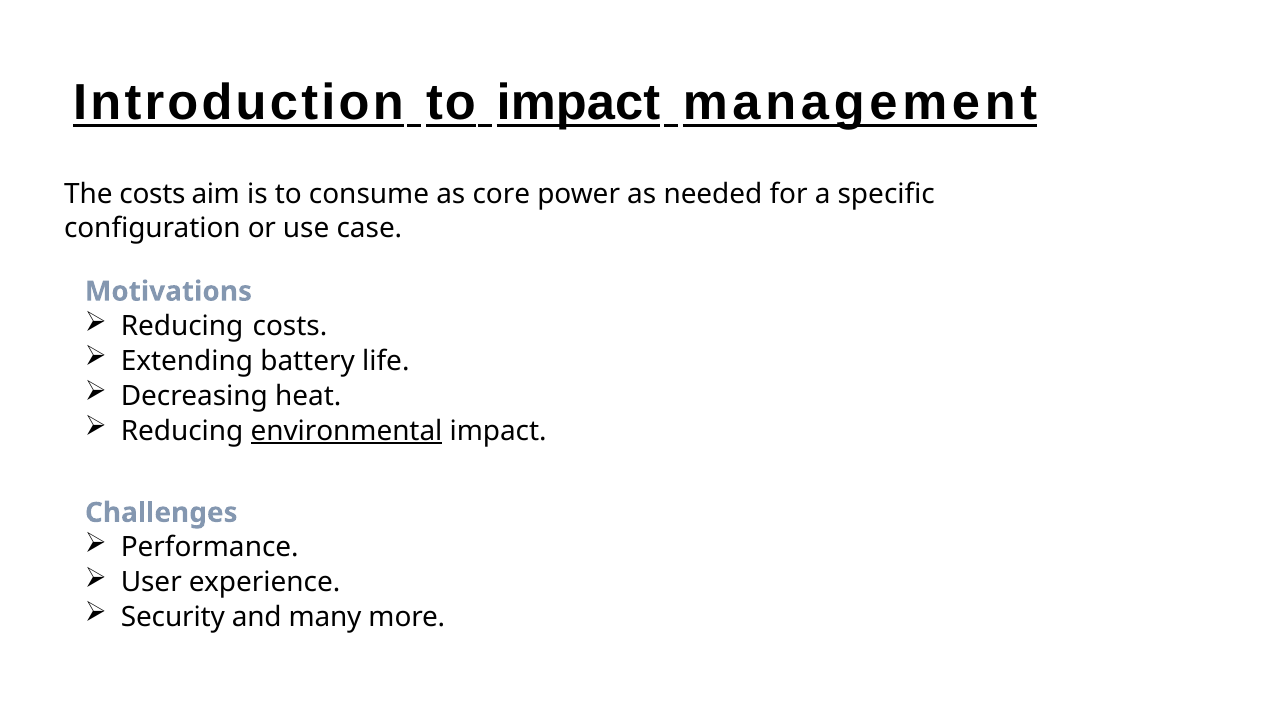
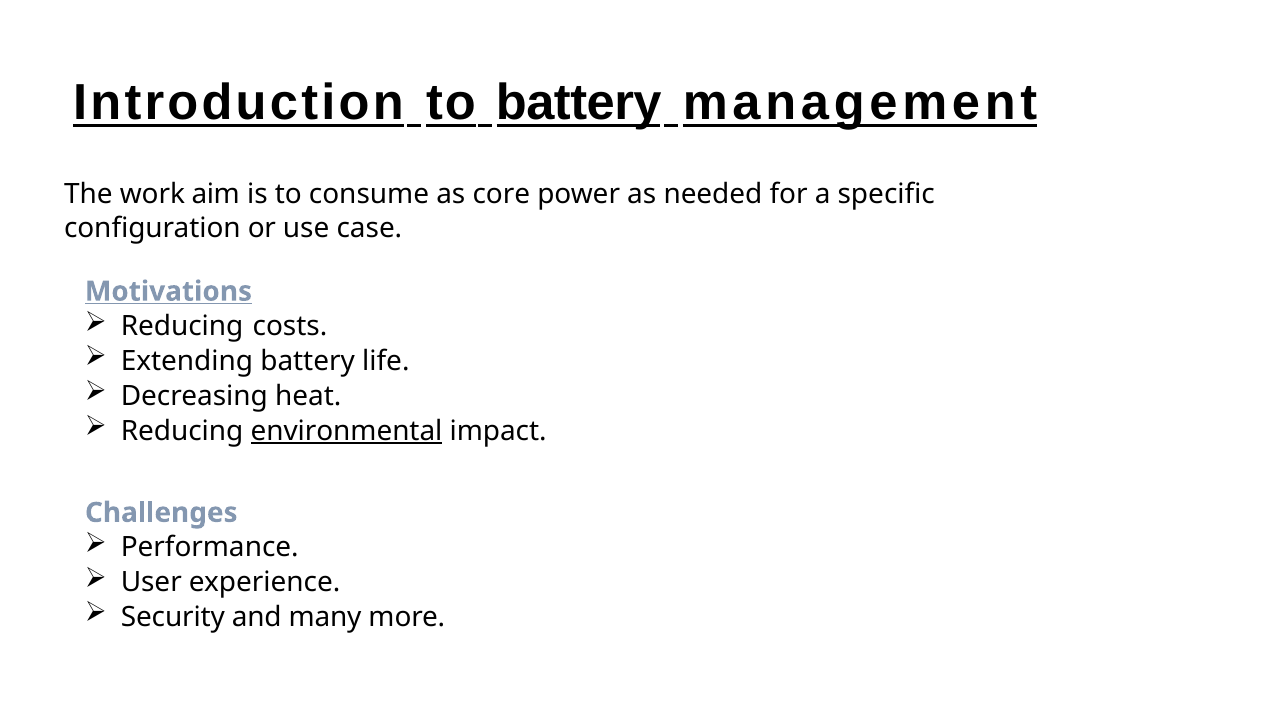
to impact: impact -> battery
The costs: costs -> work
Motivations underline: none -> present
